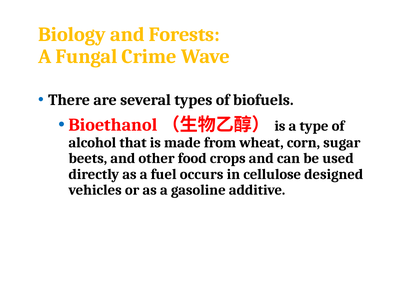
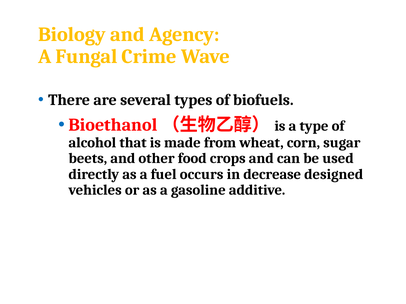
Forests: Forests -> Agency
cellulose: cellulose -> decrease
